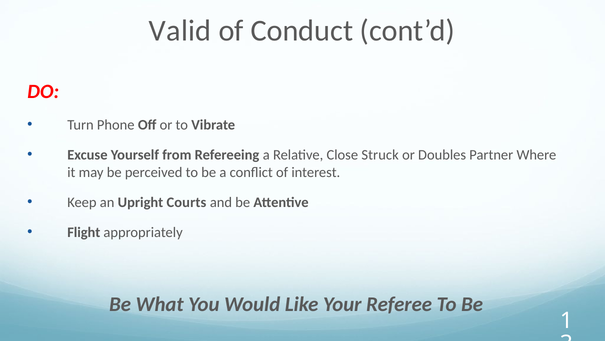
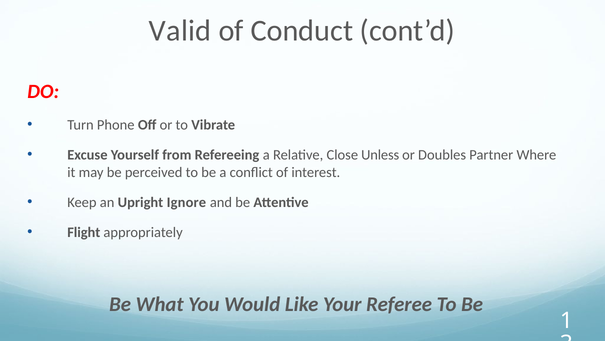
Struck: Struck -> Unless
Courts: Courts -> Ignore
